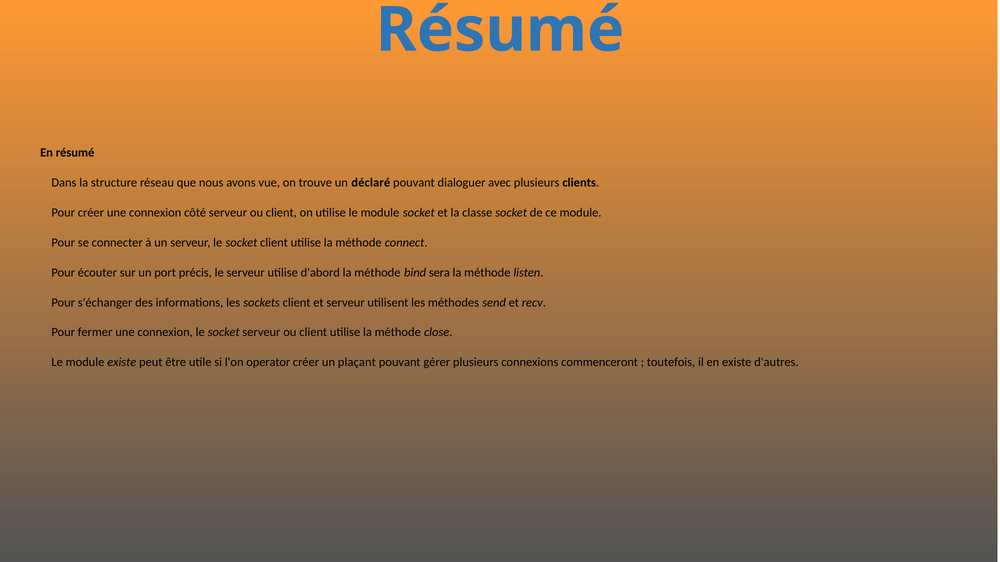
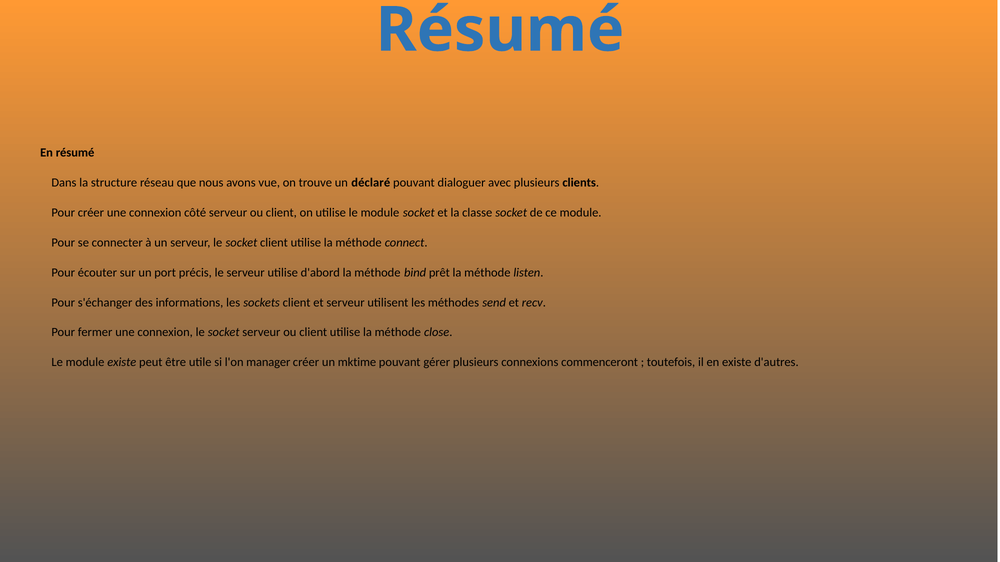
sera: sera -> prêt
operator: operator -> manager
plaçant: plaçant -> mktime
